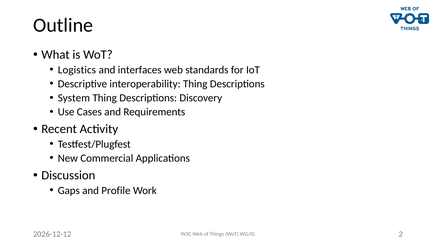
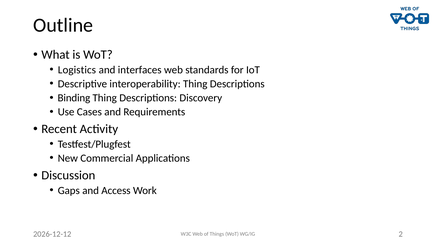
System: System -> Binding
Profile: Profile -> Access
